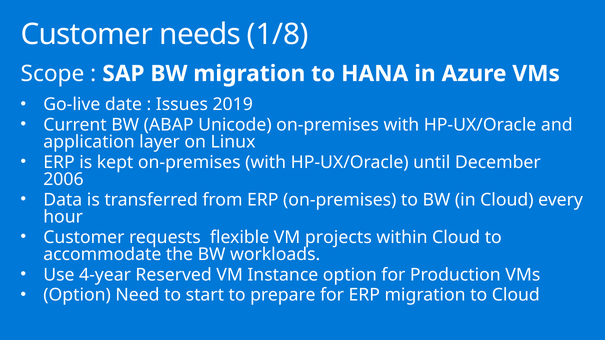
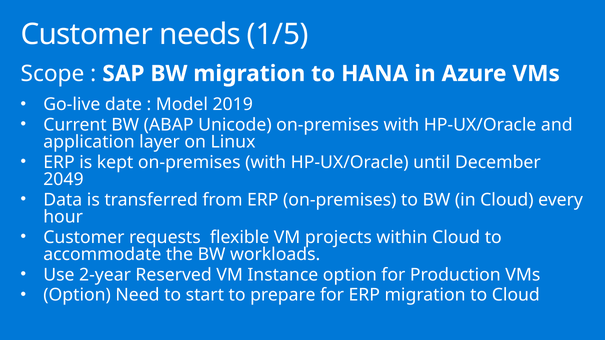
1/8: 1/8 -> 1/5
Issues: Issues -> Model
2006: 2006 -> 2049
4-year: 4-year -> 2-year
